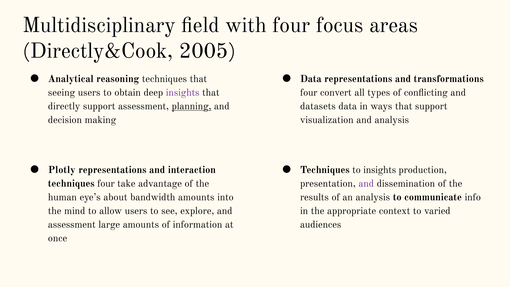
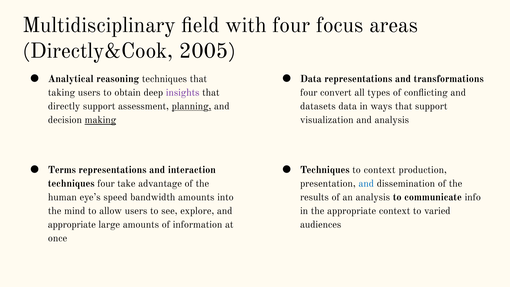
seeing: seeing -> taking
making underline: none -> present
Plotly: Plotly -> Terms
to insights: insights -> context
and at (366, 184) colour: purple -> blue
about: about -> speed
assessment at (72, 225): assessment -> appropriate
